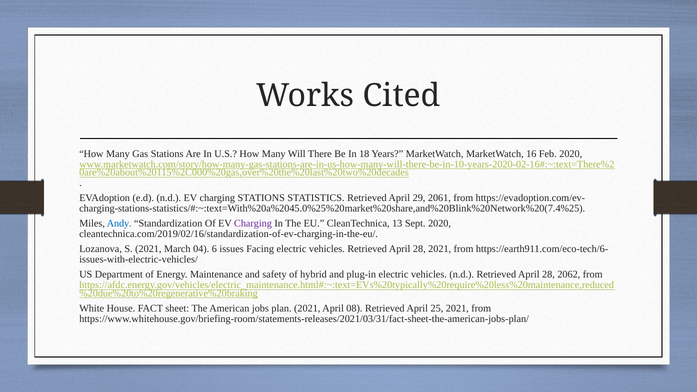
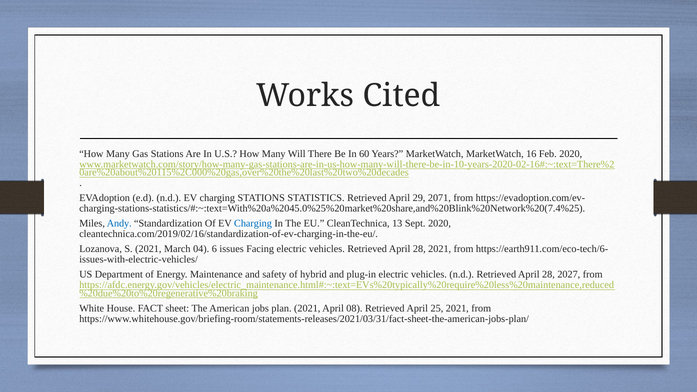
18: 18 -> 60
2061: 2061 -> 2071
Charging at (253, 224) colour: purple -> blue
2062: 2062 -> 2027
